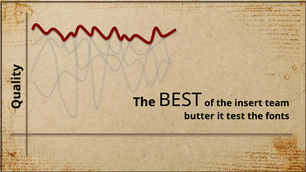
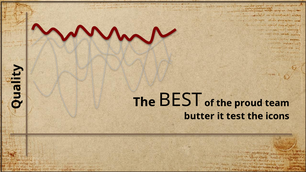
insert: insert -> proud
fonts: fonts -> icons
